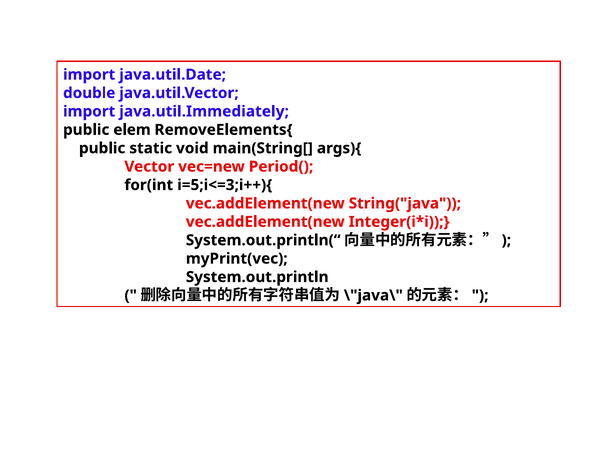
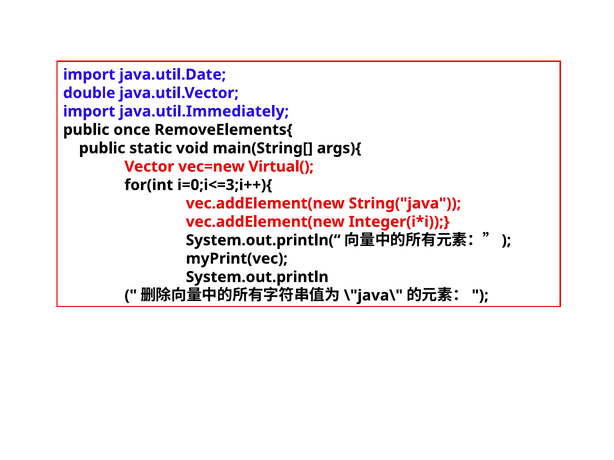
elem: elem -> once
Period(: Period( -> Virtual(
i=5;i<=3;i++){: i=5;i<=3;i++){ -> i=0;i<=3;i++){
